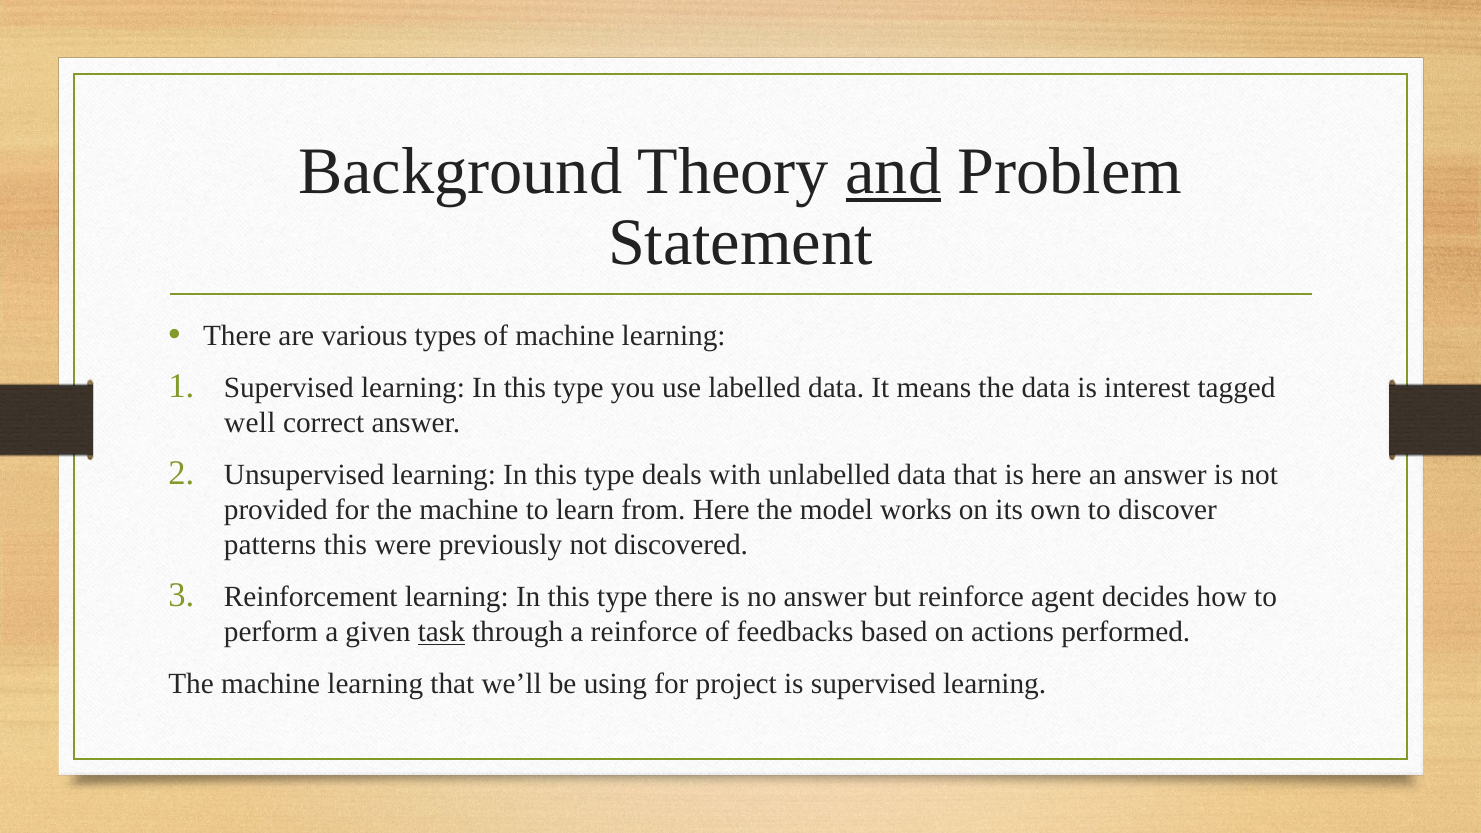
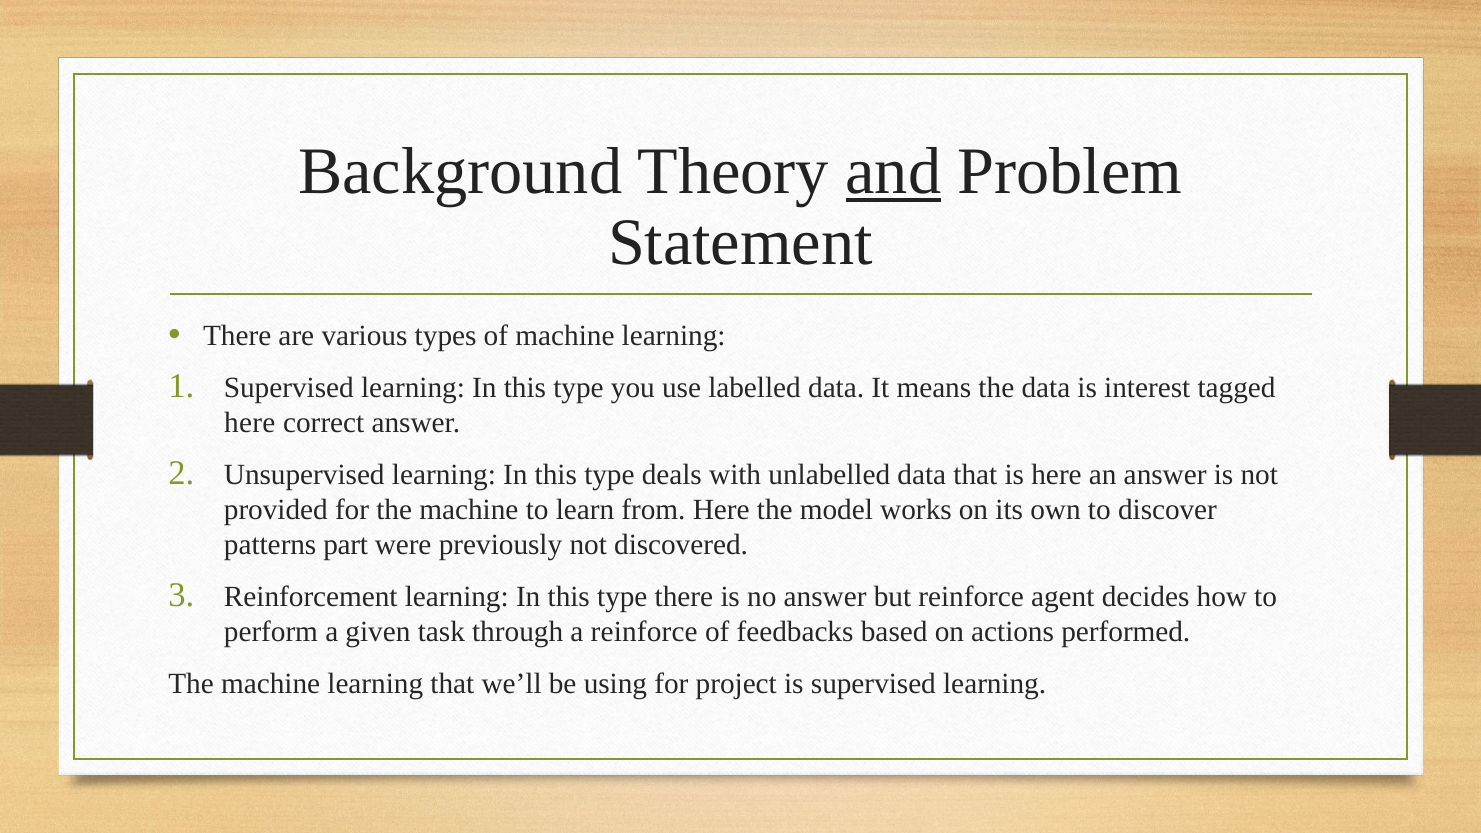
well at (250, 423): well -> here
patterns this: this -> part
task underline: present -> none
